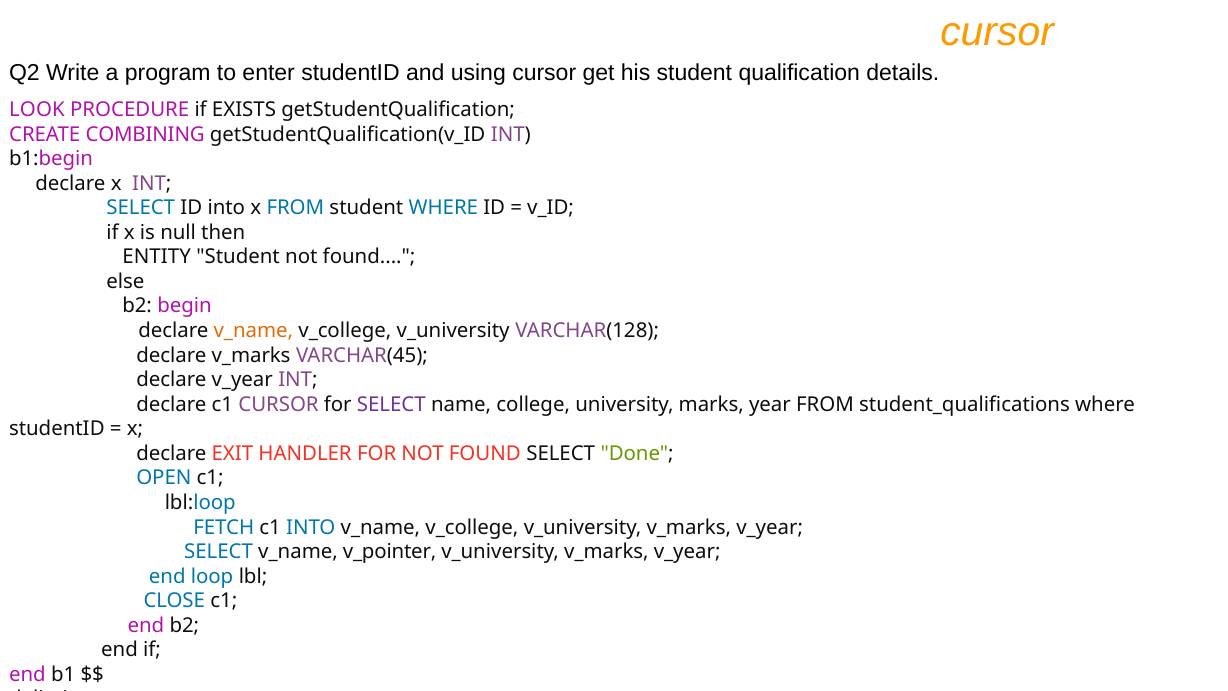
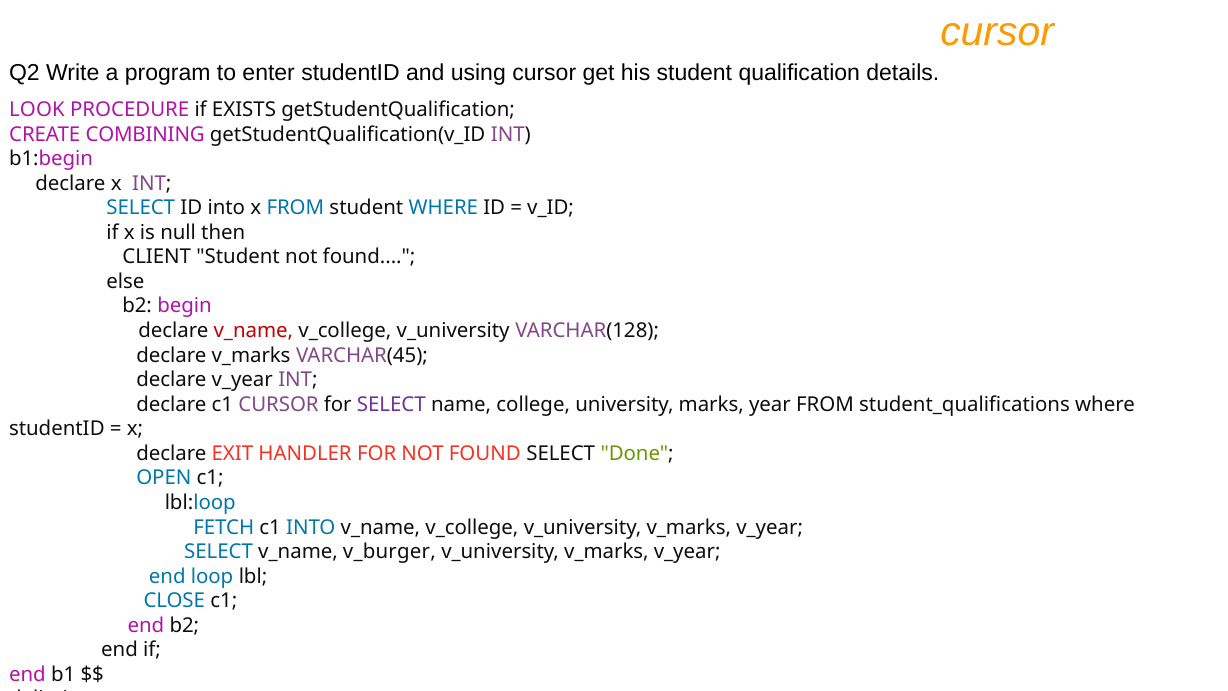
ENTITY: ENTITY -> CLIENT
v_name at (253, 331) colour: orange -> red
v_pointer: v_pointer -> v_burger
